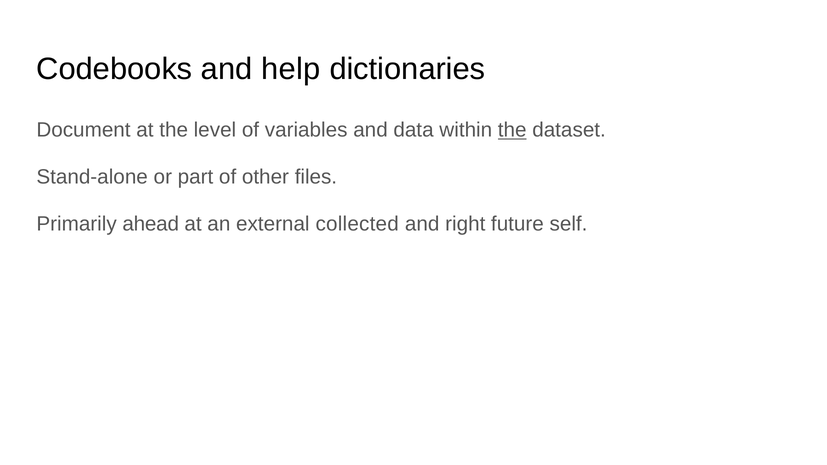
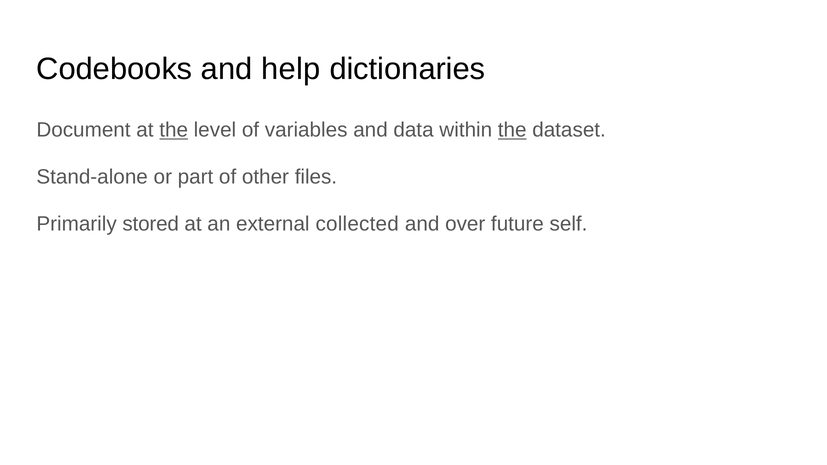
the at (174, 130) underline: none -> present
ahead: ahead -> stored
right: right -> over
